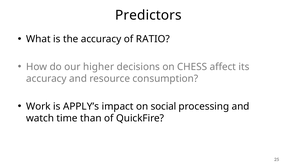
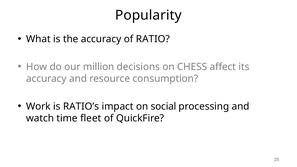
Predictors: Predictors -> Popularity
higher: higher -> million
APPLY’s: APPLY’s -> RATIO’s
than: than -> fleet
